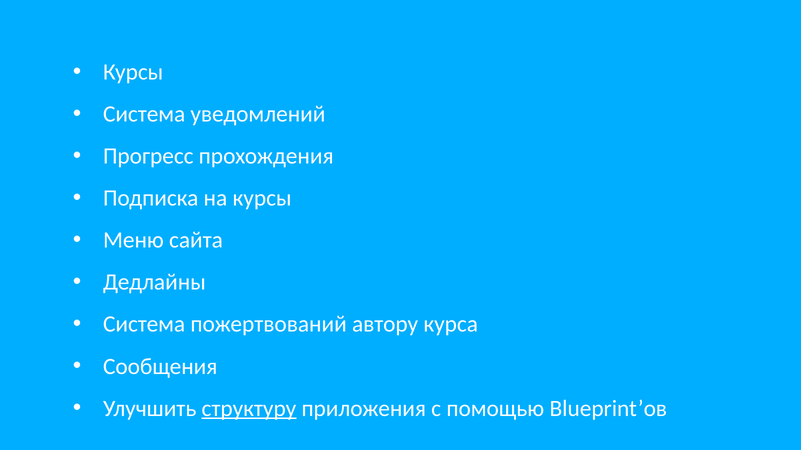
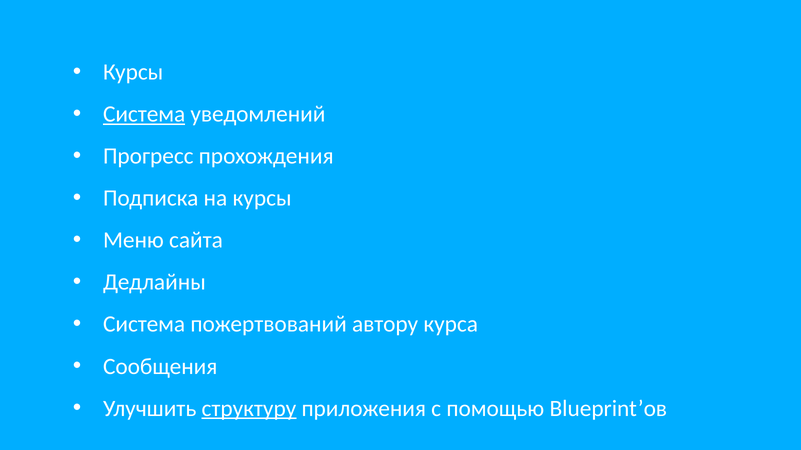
Система at (144, 114) underline: none -> present
